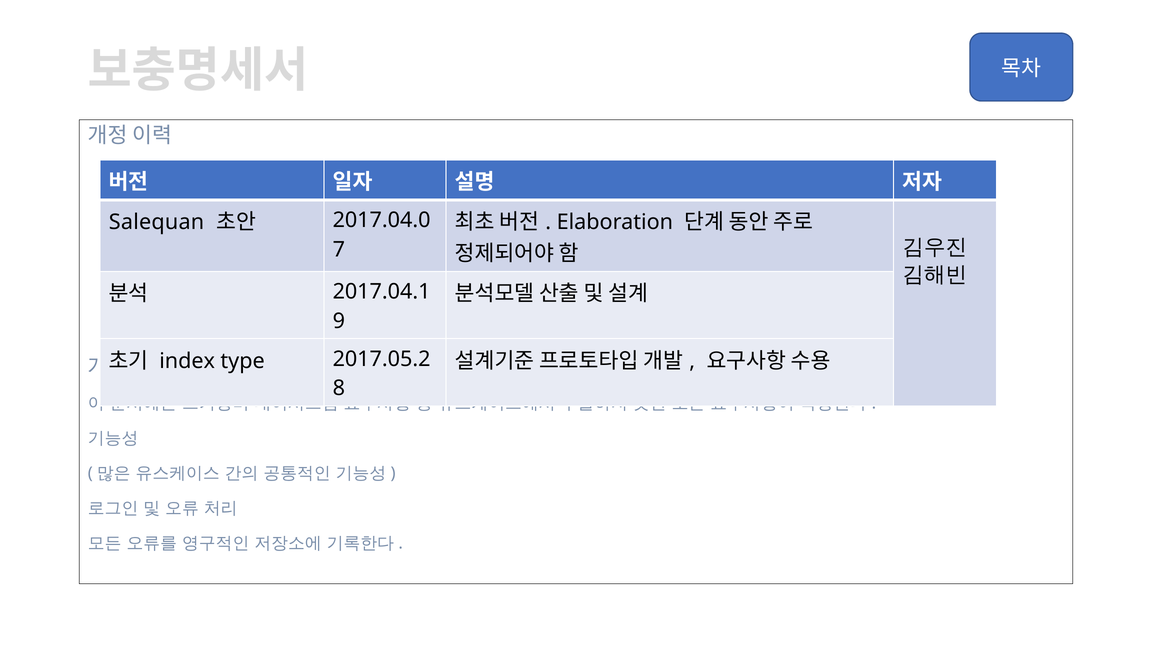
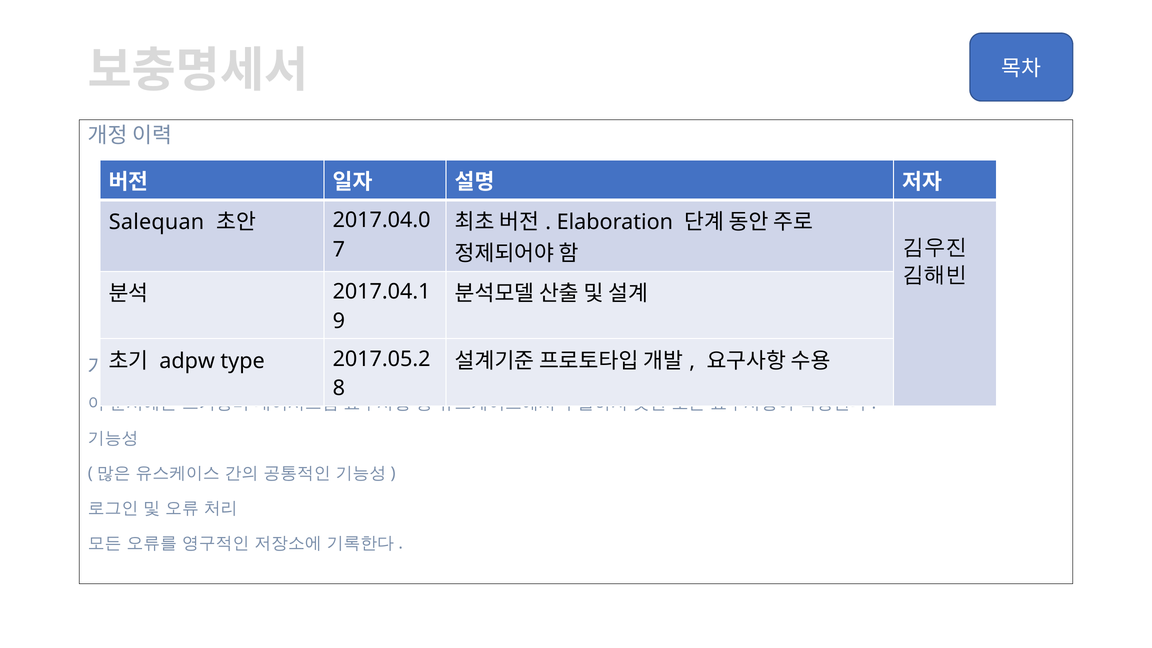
index: index -> adpw
